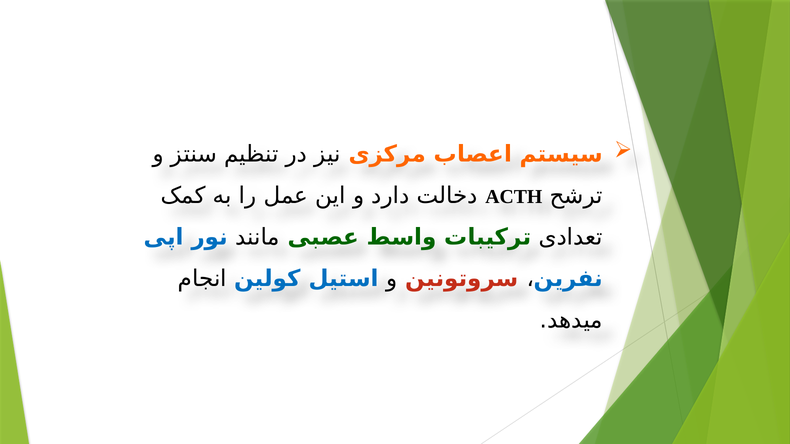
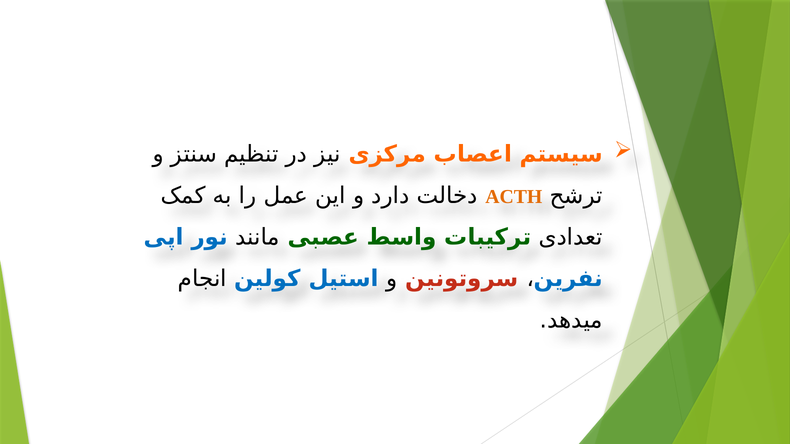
ACTH colour: black -> orange
